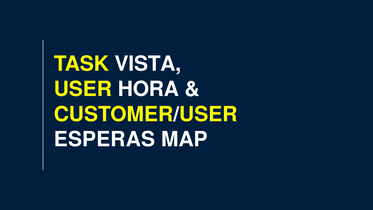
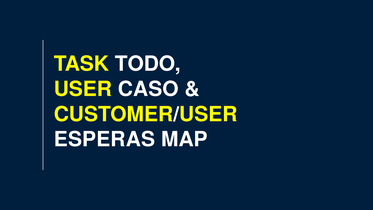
VISTA: VISTA -> TODO
HORA: HORA -> CASO
